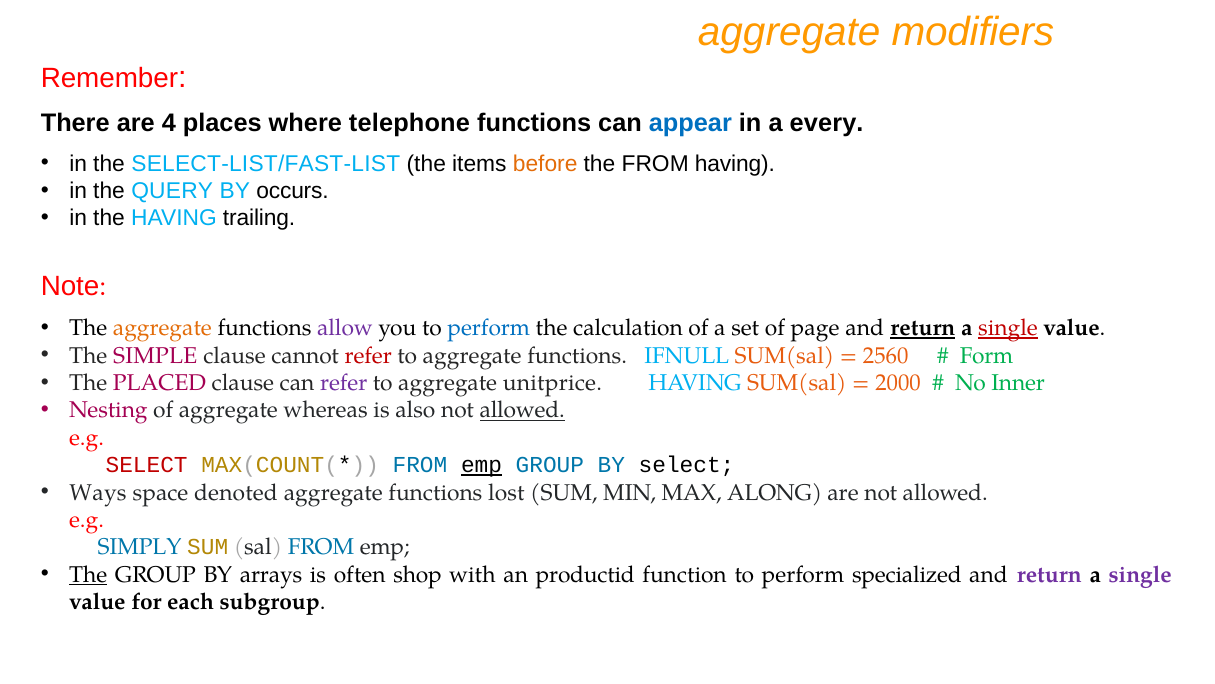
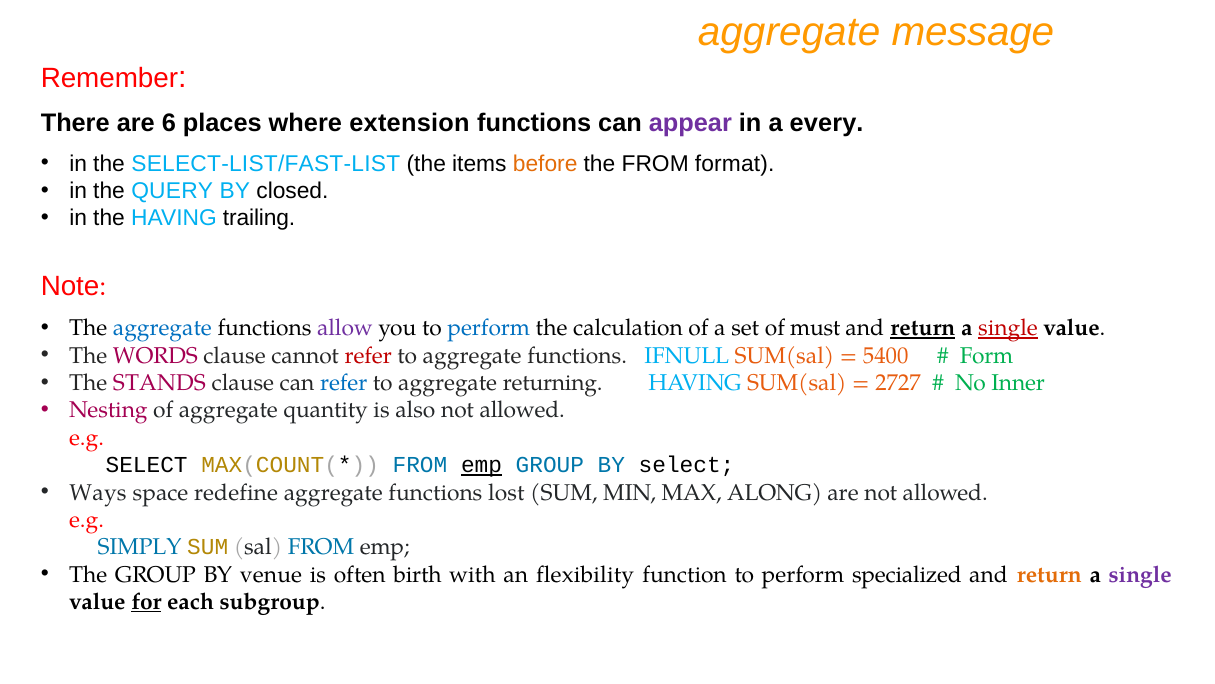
modifiers: modifiers -> message
4: 4 -> 6
telephone: telephone -> extension
appear colour: blue -> purple
FROM having: having -> format
occurs: occurs -> closed
aggregate at (162, 328) colour: orange -> blue
page: page -> must
SIMPLE: SIMPLE -> WORDS
2560: 2560 -> 5400
PLACED: PLACED -> STANDS
refer at (344, 383) colour: purple -> blue
unitprice: unitprice -> returning
2000: 2000 -> 2727
whereas: whereas -> quantity
allowed at (522, 410) underline: present -> none
SELECT at (147, 465) colour: red -> black
denoted: denoted -> redefine
The at (88, 574) underline: present -> none
arrays: arrays -> venue
shop: shop -> birth
productid: productid -> flexibility
return at (1049, 574) colour: purple -> orange
for underline: none -> present
